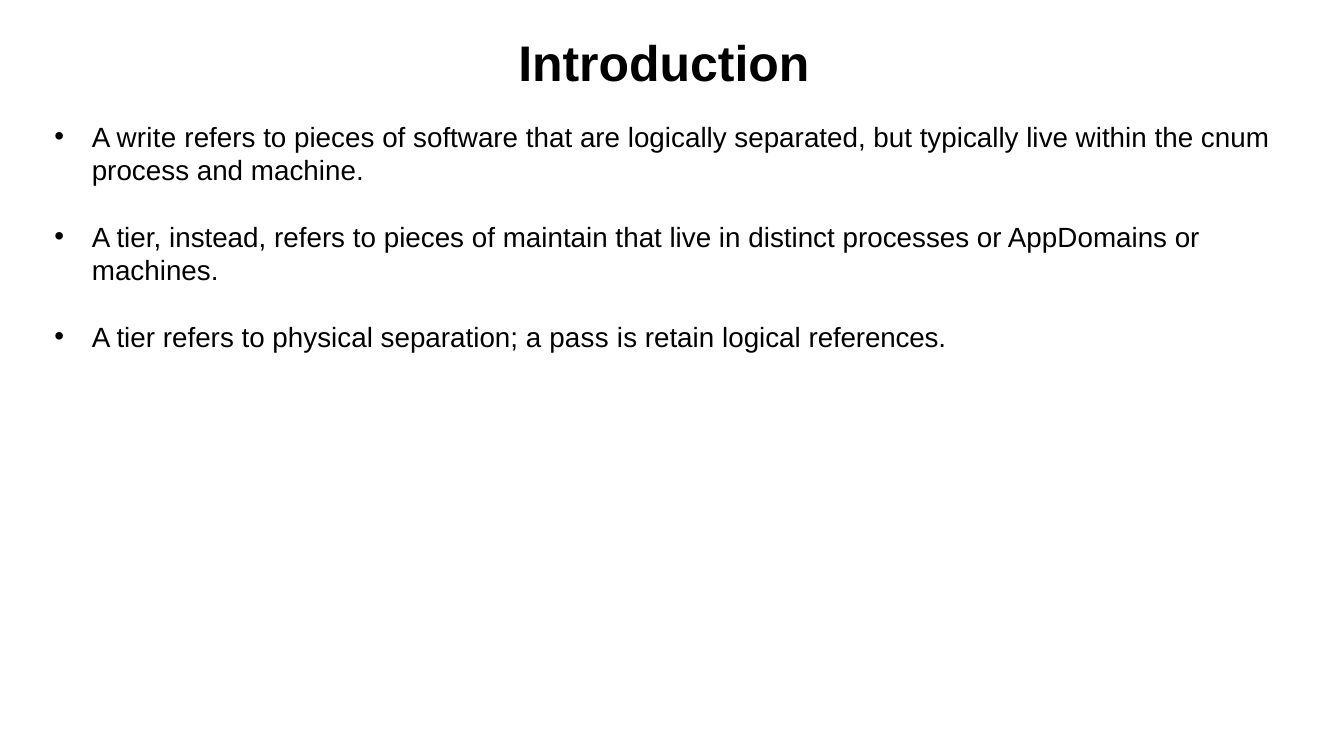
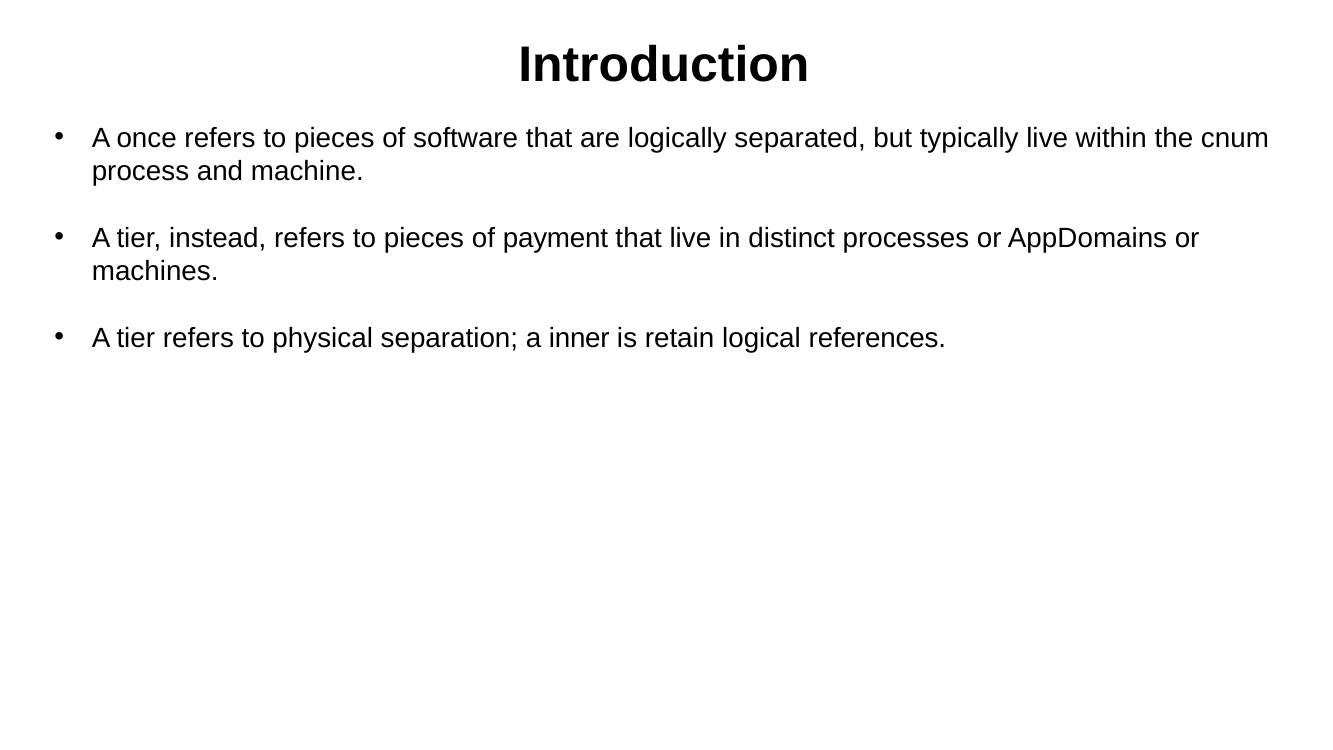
write: write -> once
maintain: maintain -> payment
pass: pass -> inner
